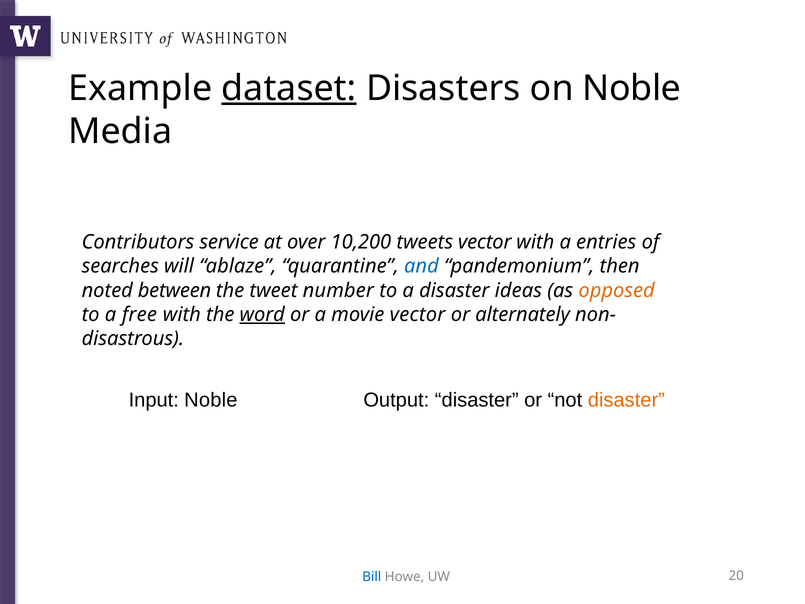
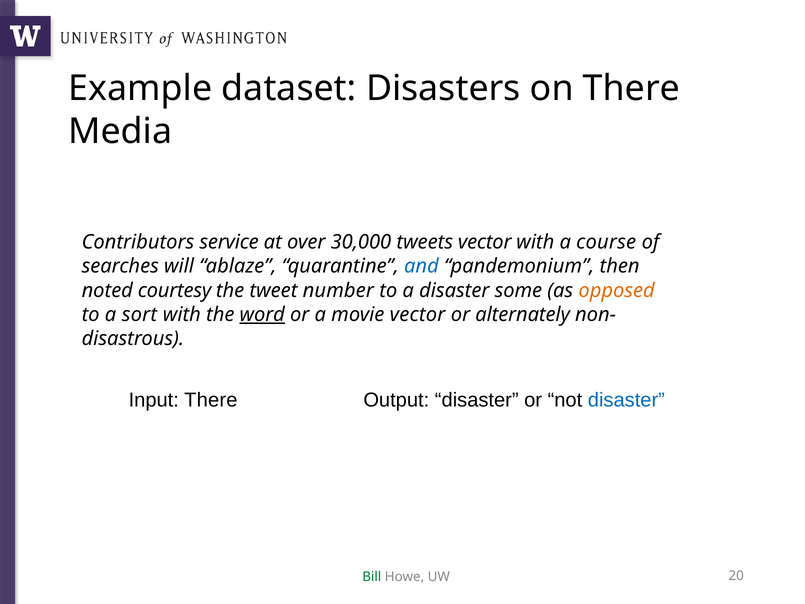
dataset underline: present -> none
on Noble: Noble -> There
10,200: 10,200 -> 30,000
entries: entries -> course
between: between -> courtesy
ideas: ideas -> some
free: free -> sort
Input Noble: Noble -> There
disaster at (626, 400) colour: orange -> blue
Bill colour: blue -> green
